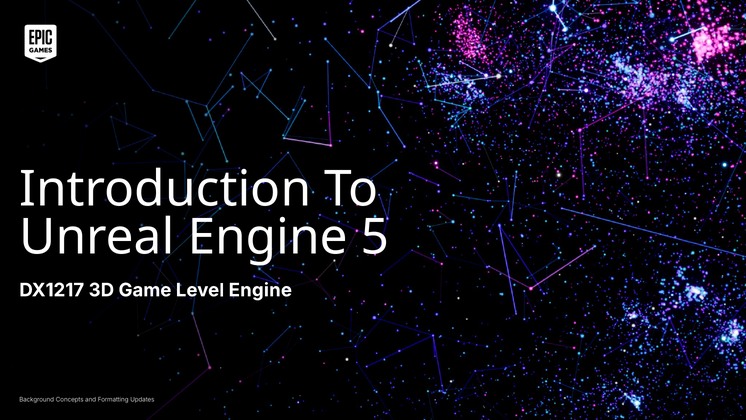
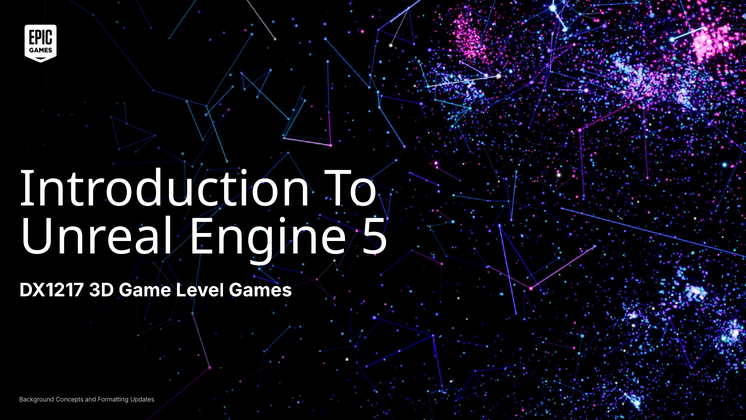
Level Engine: Engine -> Games
